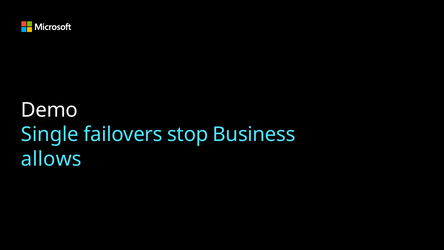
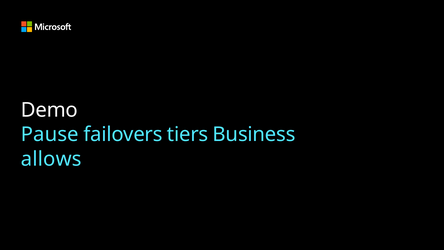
Single: Single -> Pause
stop: stop -> tiers
